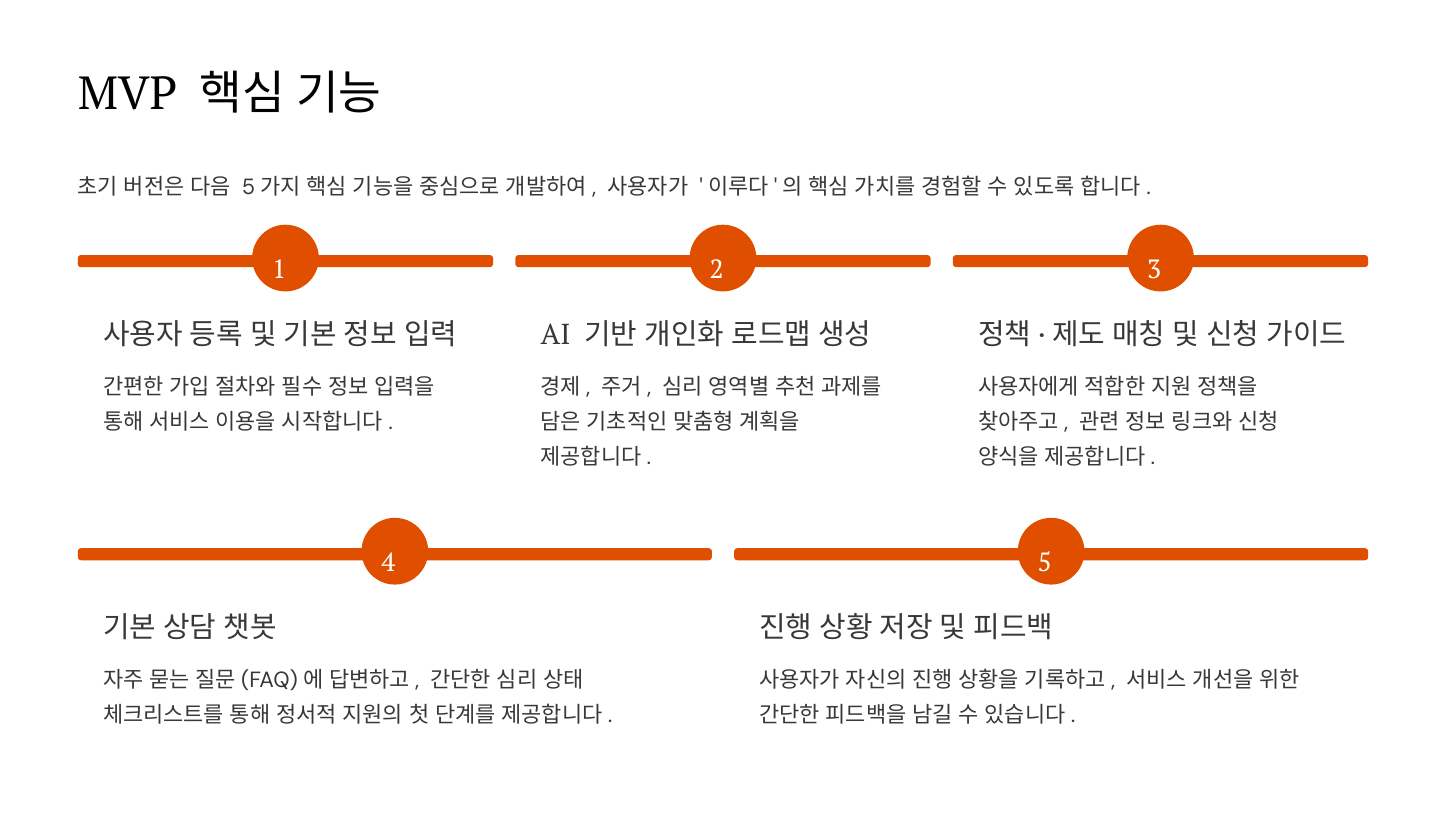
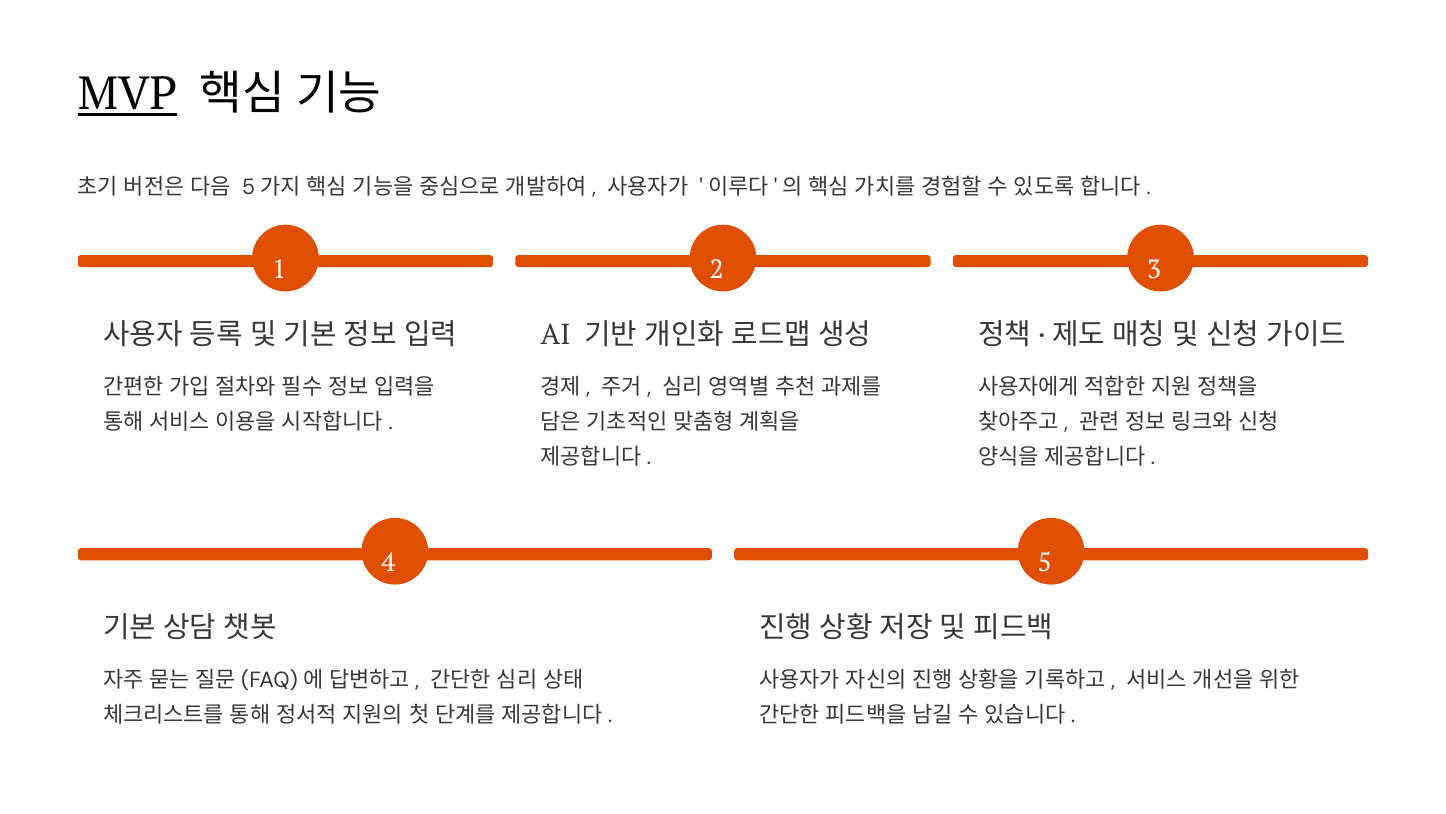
MVP underline: none -> present
